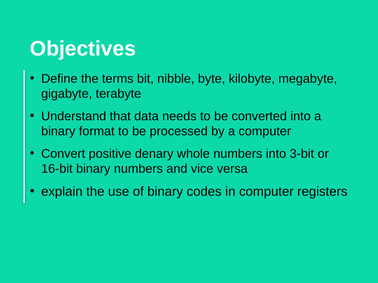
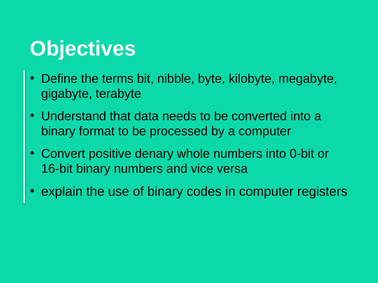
3-bit: 3-bit -> 0-bit
